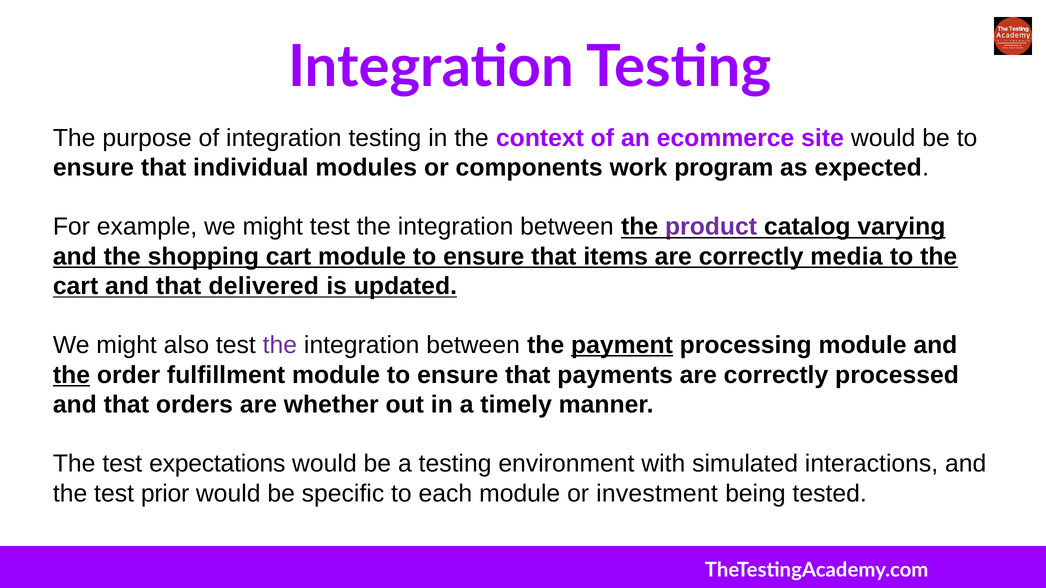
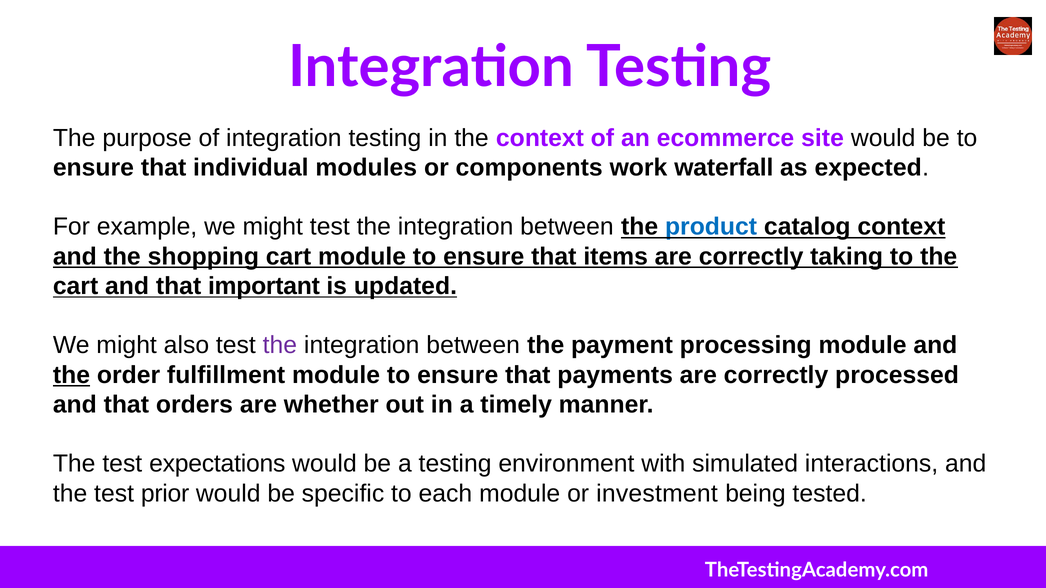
program: program -> waterfall
product colour: purple -> blue
catalog varying: varying -> context
media: media -> taking
delivered: delivered -> important
payment underline: present -> none
